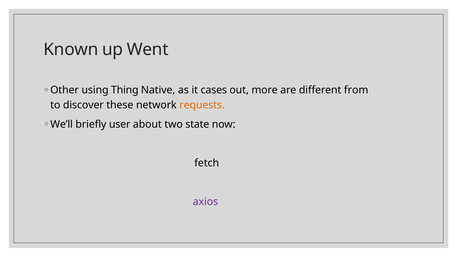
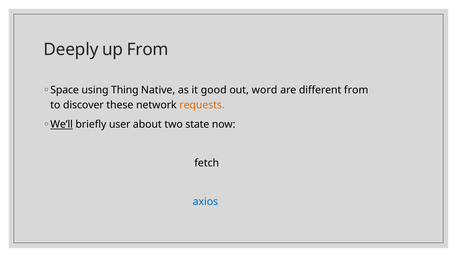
Known: Known -> Deeply
up Went: Went -> From
Other: Other -> Space
cases: cases -> good
more: more -> word
We’ll underline: none -> present
axios colour: purple -> blue
